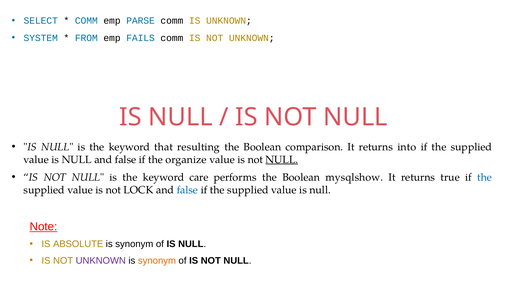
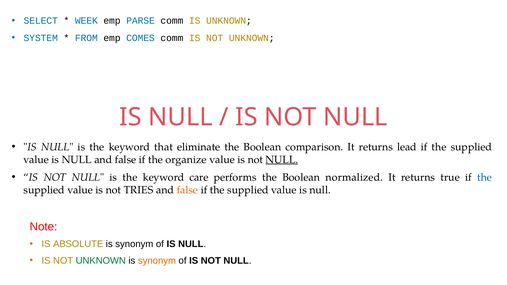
COMM at (86, 21): COMM -> WEEK
FAILS: FAILS -> COMES
resulting: resulting -> eliminate
into: into -> lead
mysqlshow: mysqlshow -> normalized
LOCK: LOCK -> TRIES
false at (187, 190) colour: blue -> orange
Note underline: present -> none
UNKNOWN at (101, 261) colour: purple -> green
